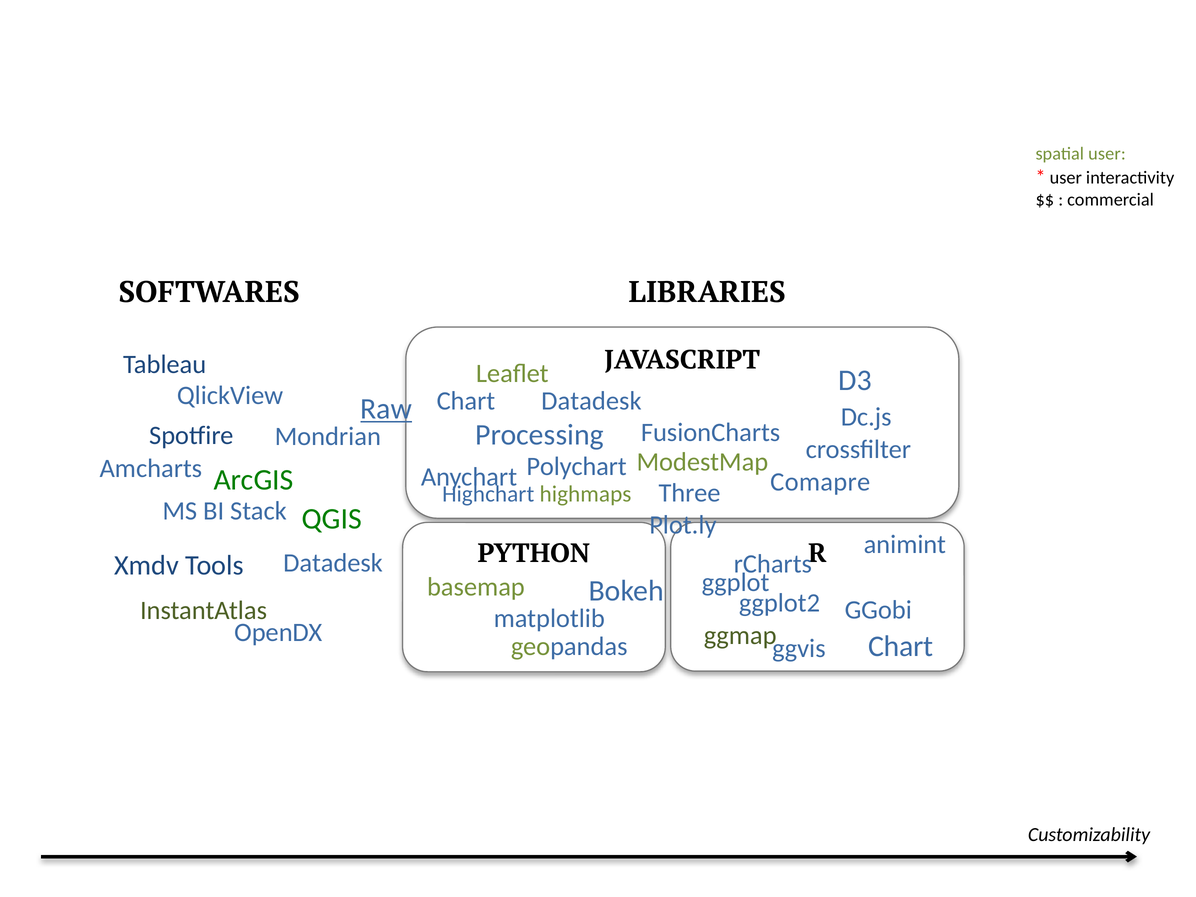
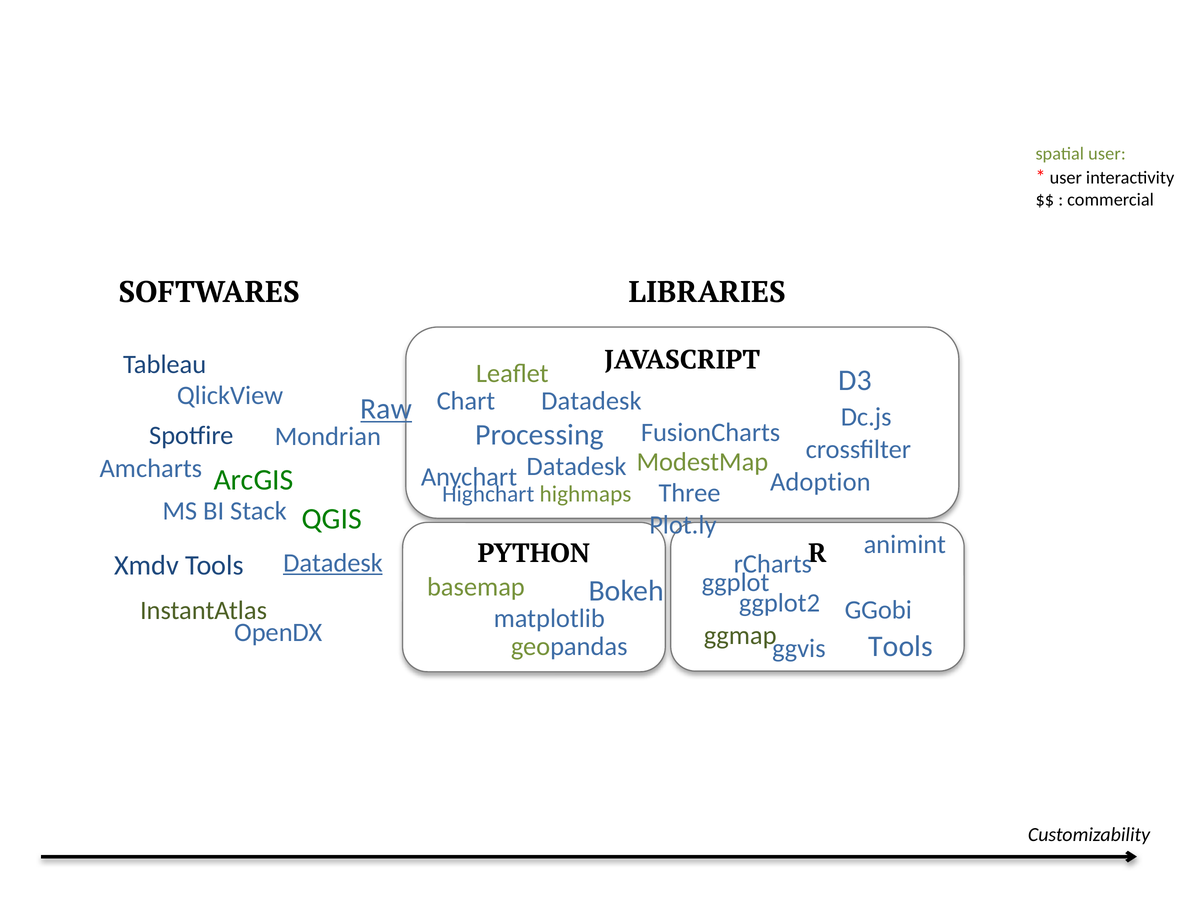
Polychart at (577, 467): Polychart -> Datadesk
Comapre at (820, 482): Comapre -> Adoption
Datadesk at (333, 563) underline: none -> present
Chart at (901, 646): Chart -> Tools
